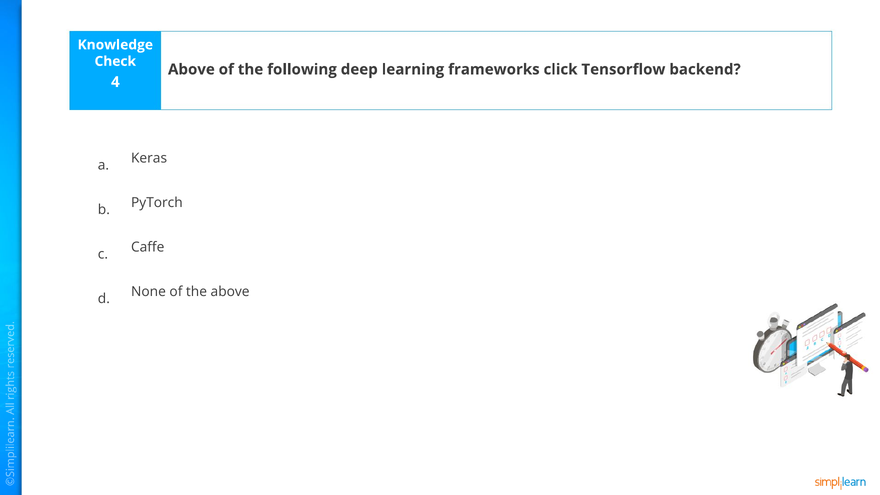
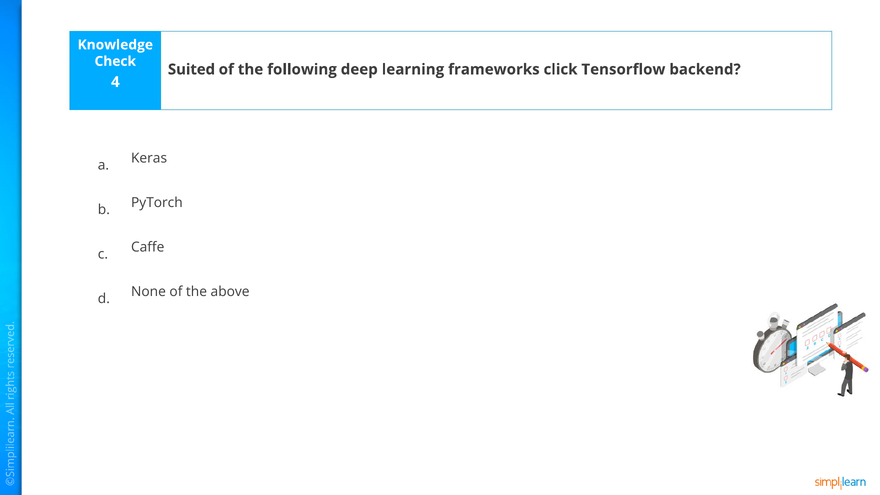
Above at (191, 69): Above -> Suited
